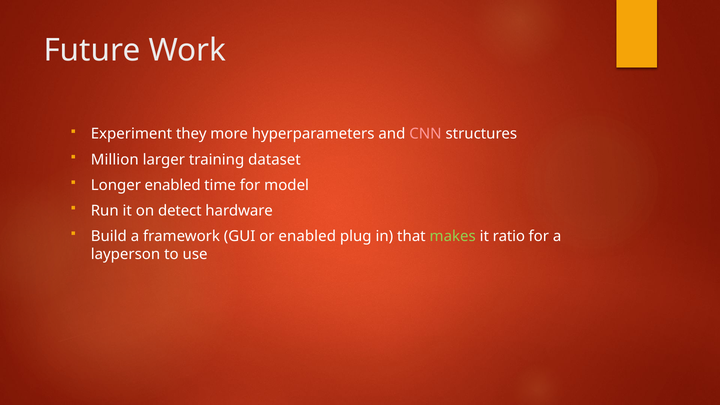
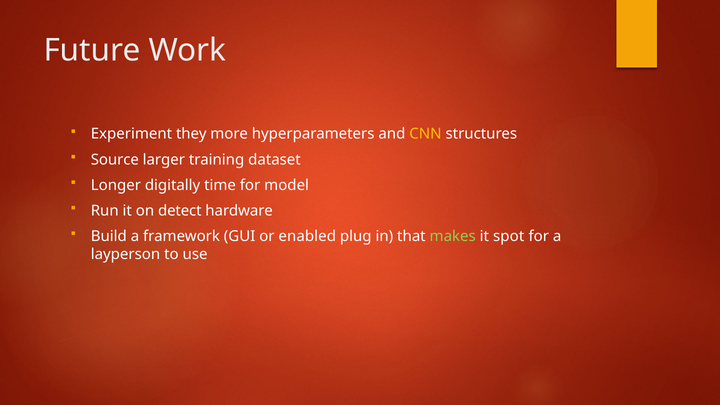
CNN colour: pink -> yellow
Million: Million -> Source
Longer enabled: enabled -> digitally
ratio: ratio -> spot
